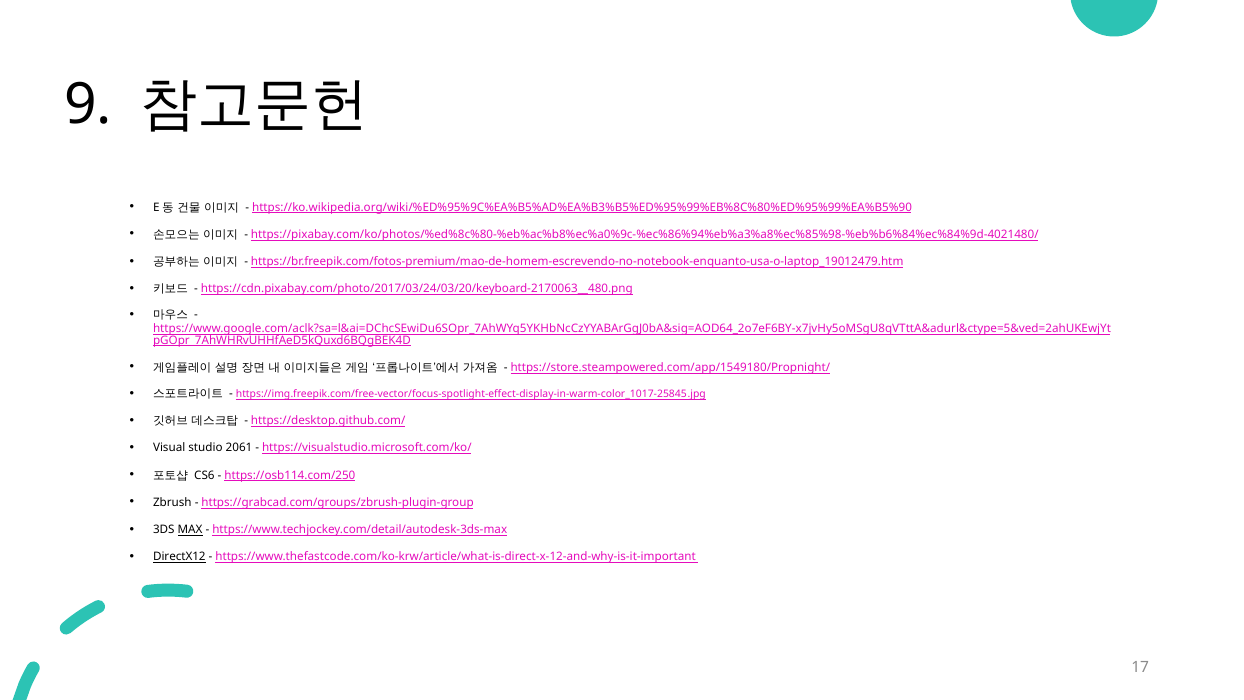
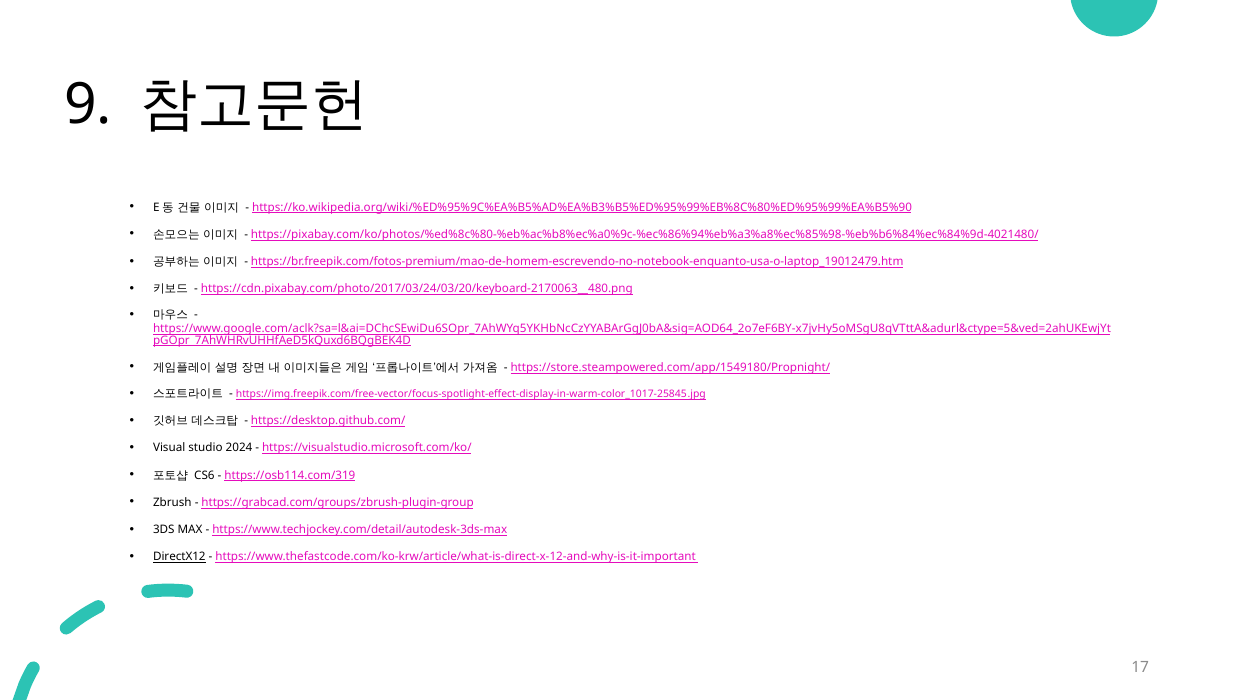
2061: 2061 -> 2024
https://osb114.com/250: https://osb114.com/250 -> https://osb114.com/319
MAX underline: present -> none
